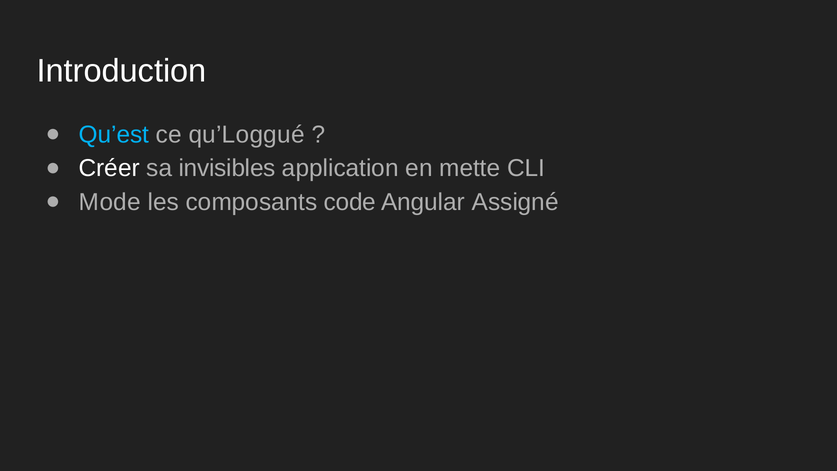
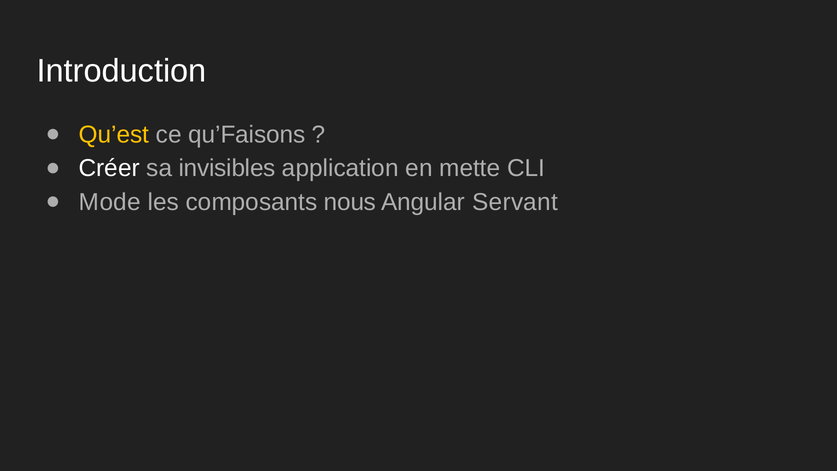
Qu’est colour: light blue -> yellow
qu’Loggué: qu’Loggué -> qu’Faisons
code: code -> nous
Assigné: Assigné -> Servant
